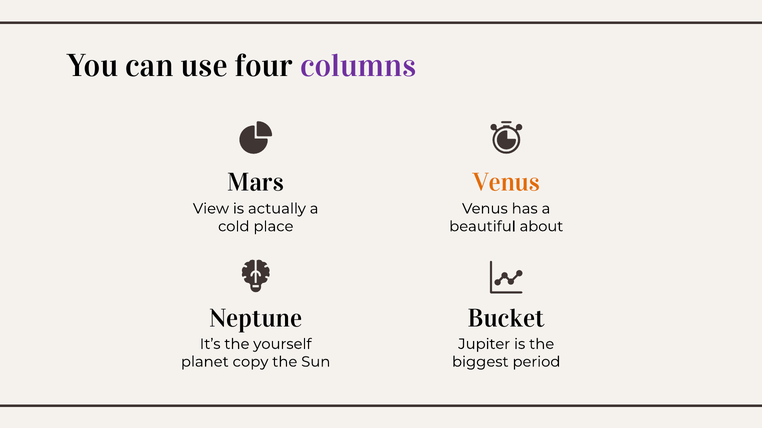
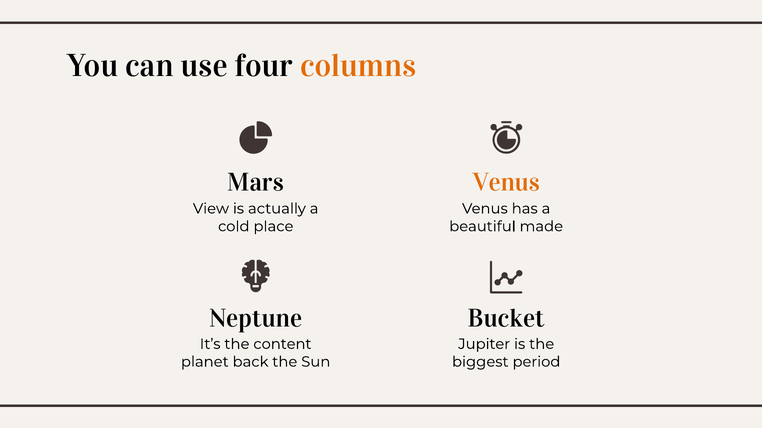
columns colour: purple -> orange
about: about -> made
yourself: yourself -> content
copy: copy -> back
